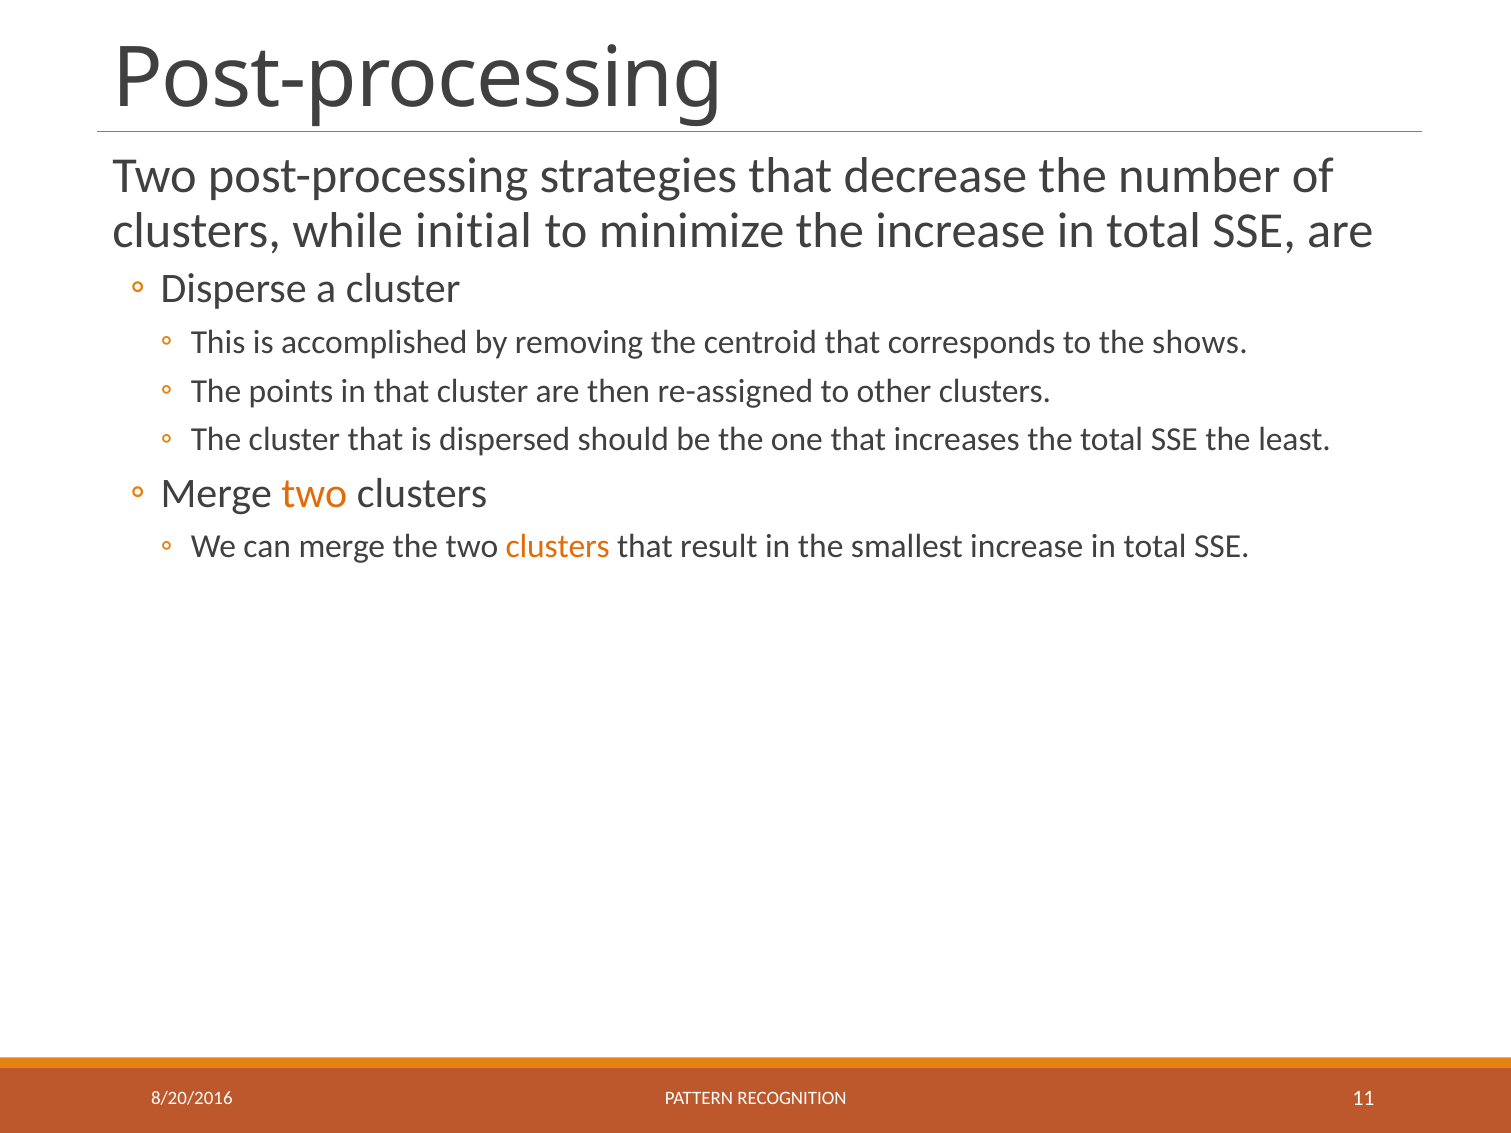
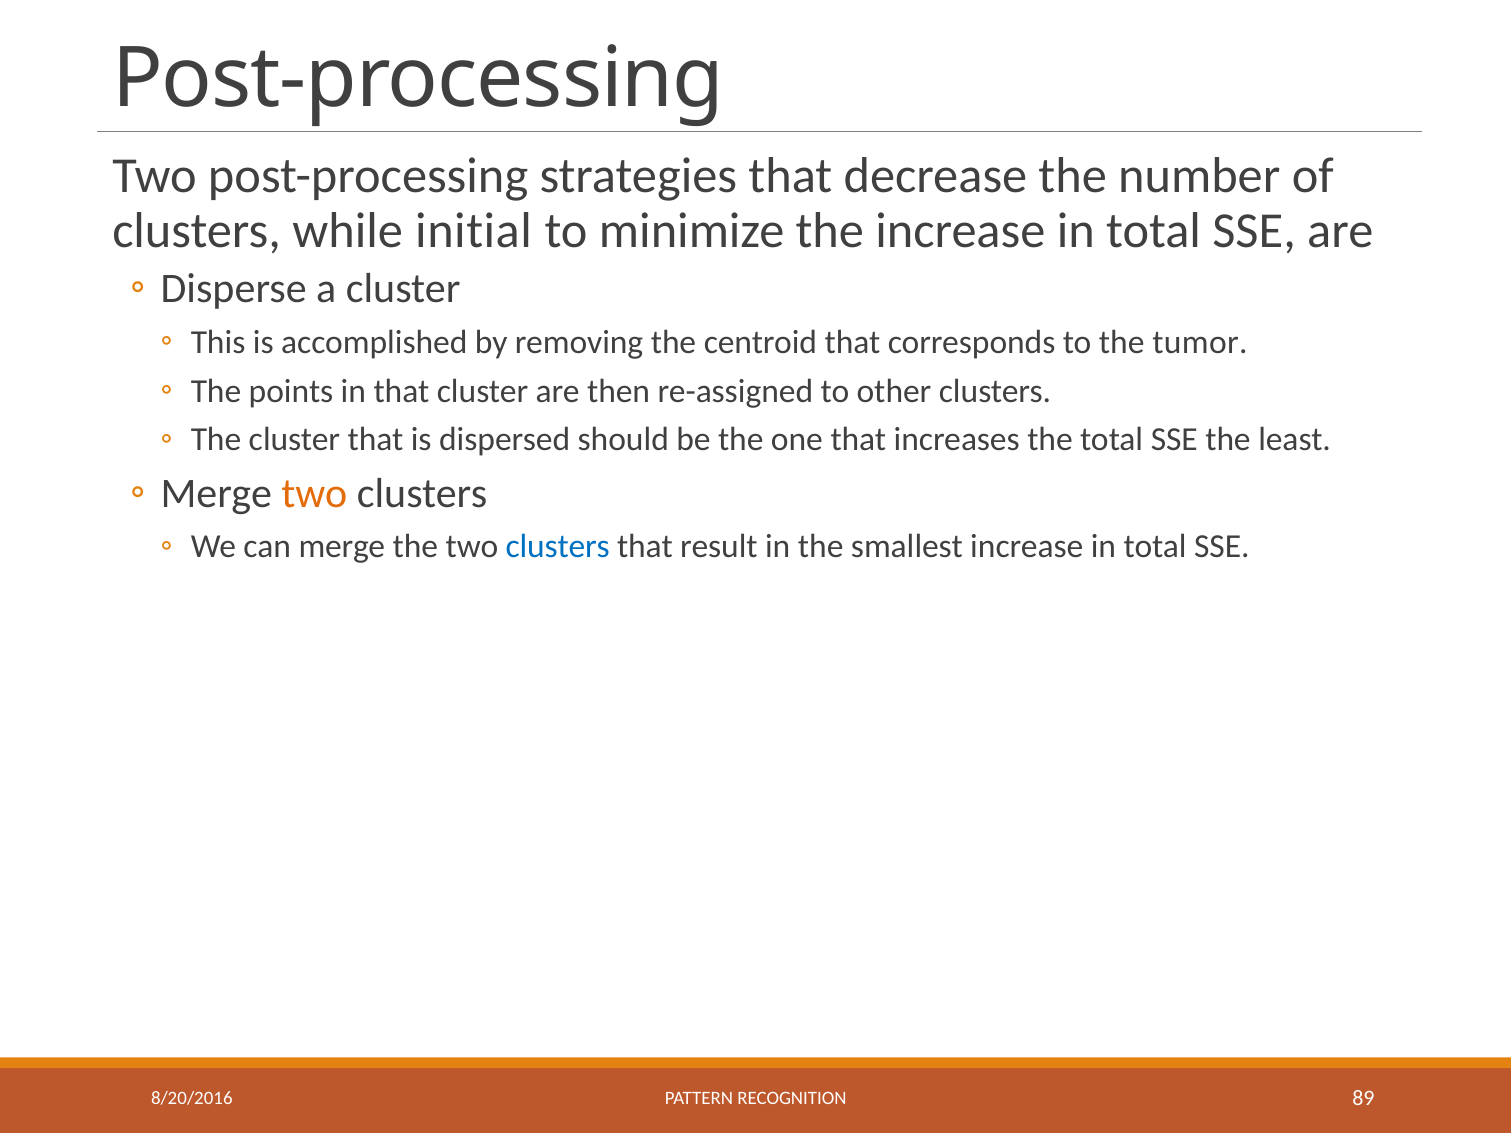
shows: shows -> tumor
clusters at (558, 547) colour: orange -> blue
11: 11 -> 89
